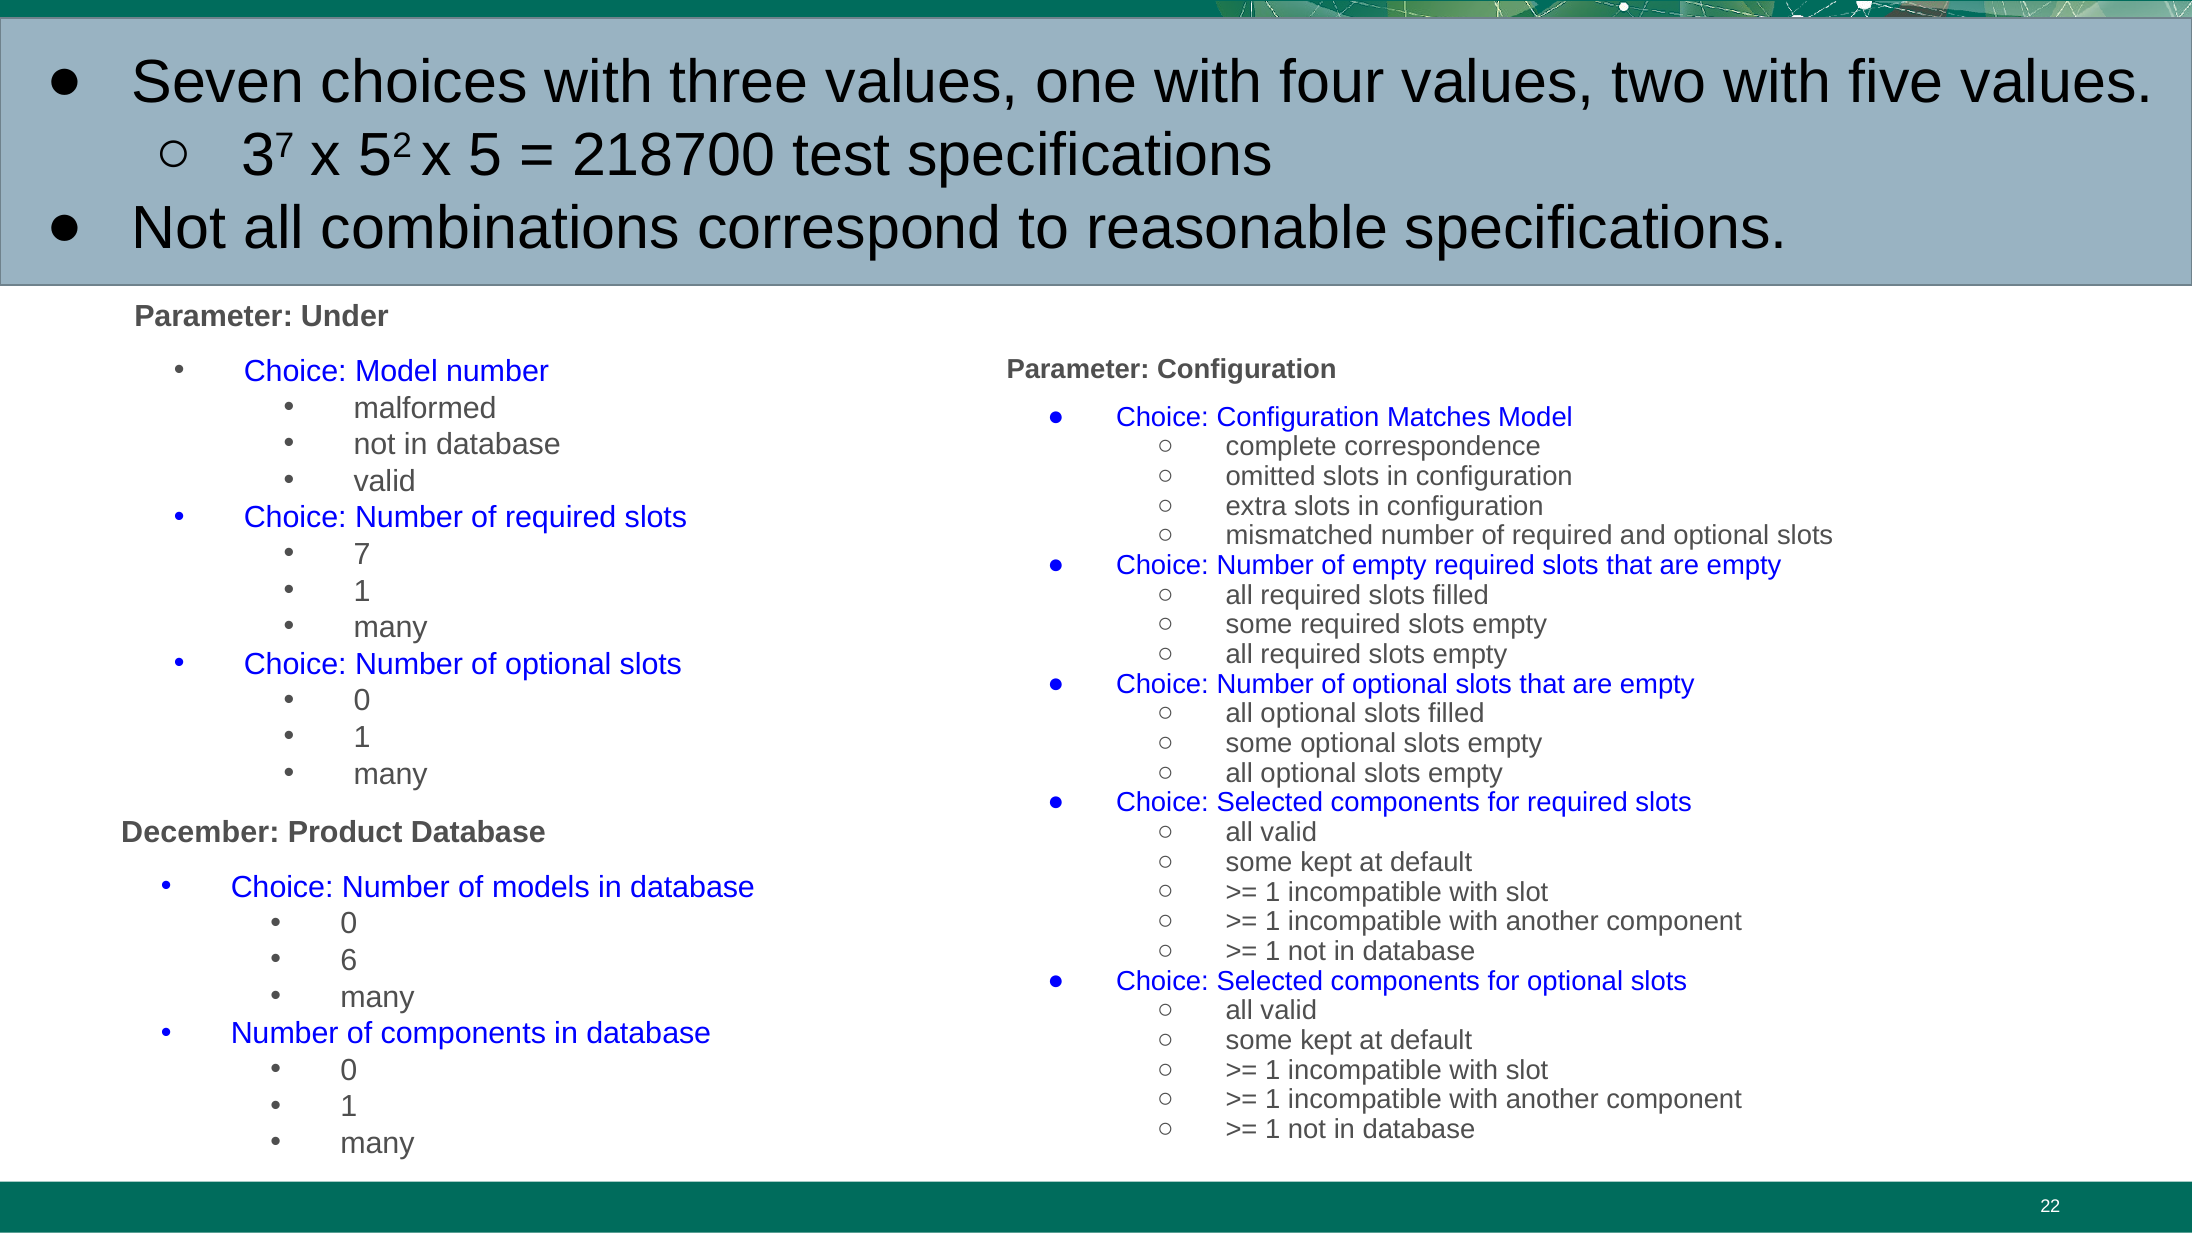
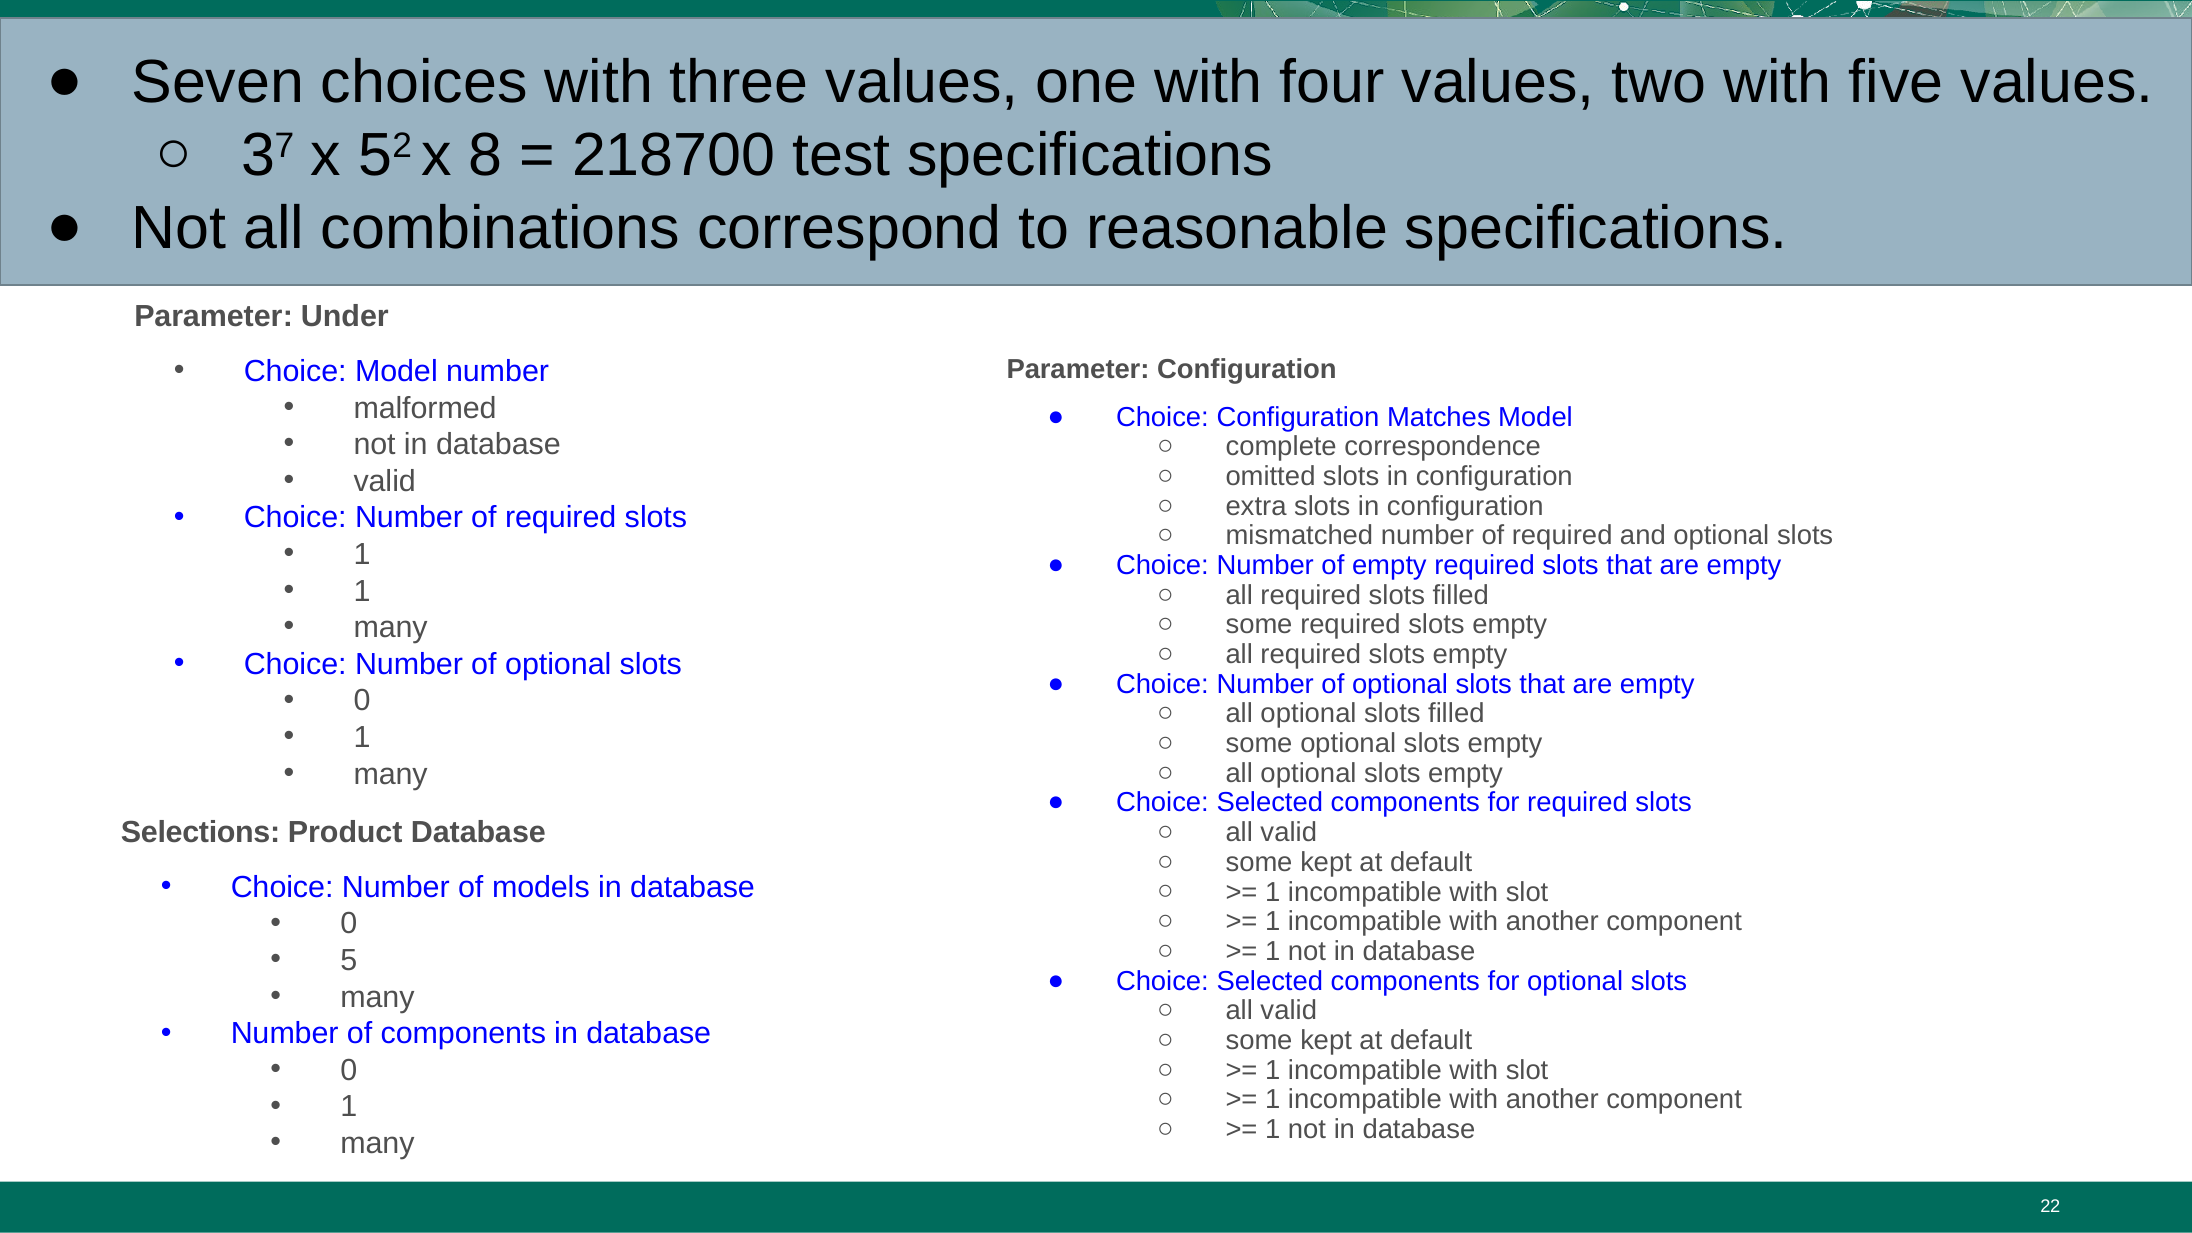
5: 5 -> 8
7 at (362, 554): 7 -> 1
December: December -> Selections
6: 6 -> 5
